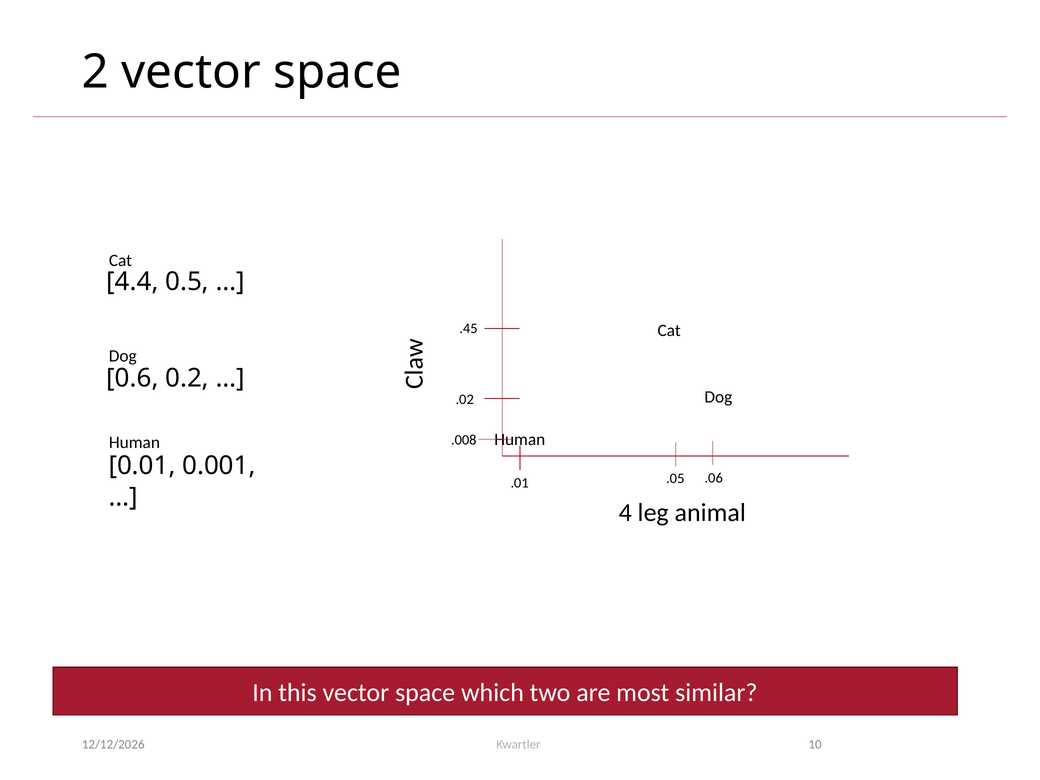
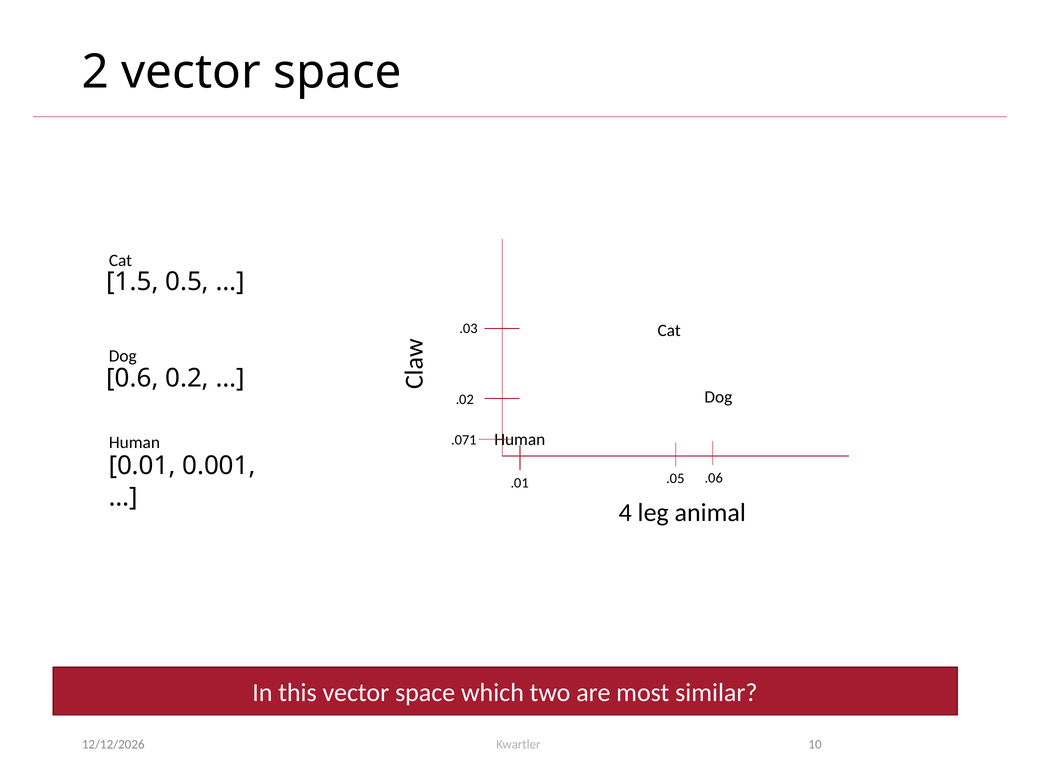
4.4: 4.4 -> 1.5
.45: .45 -> .03
.008: .008 -> .071
